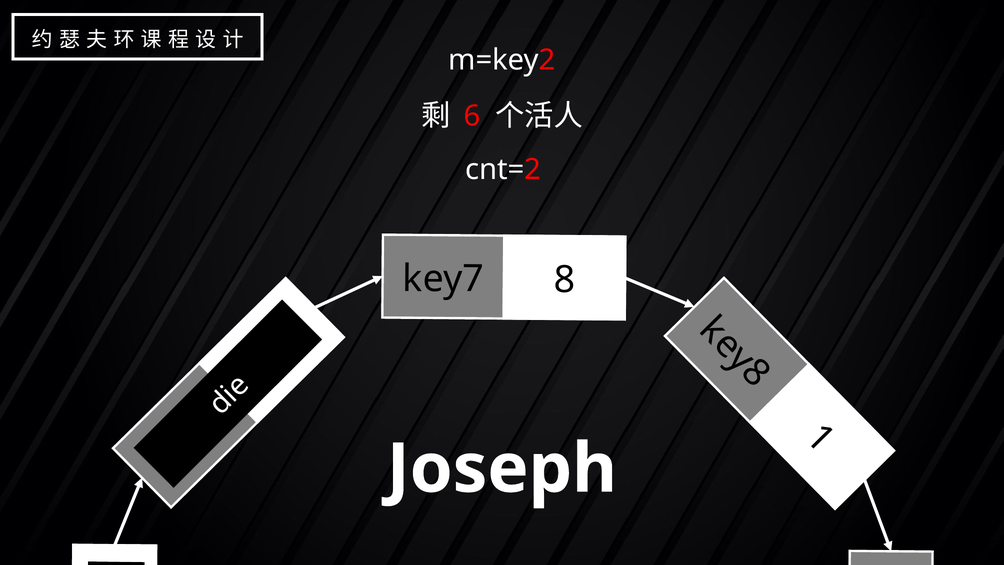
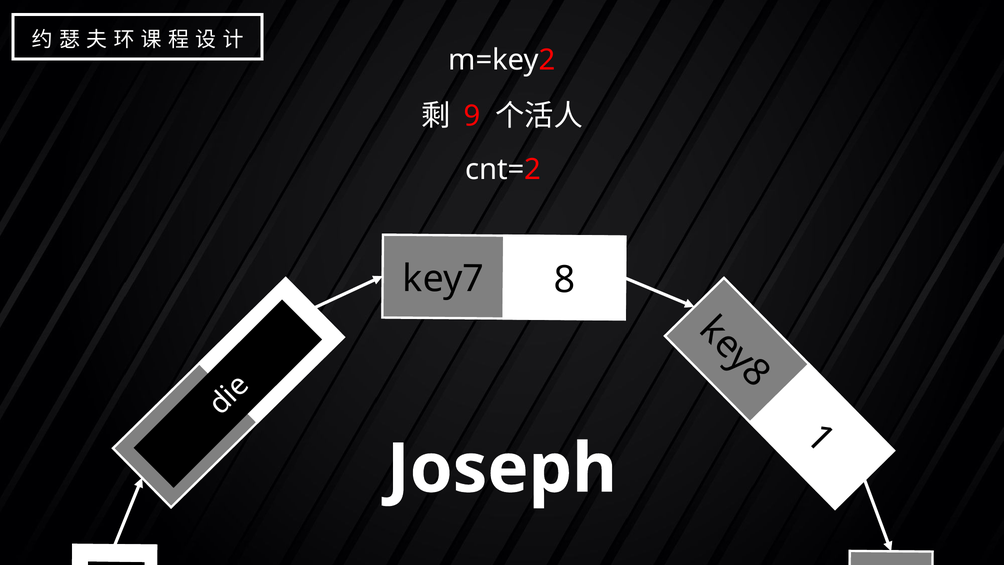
6 at (472, 116): 6 -> 9
